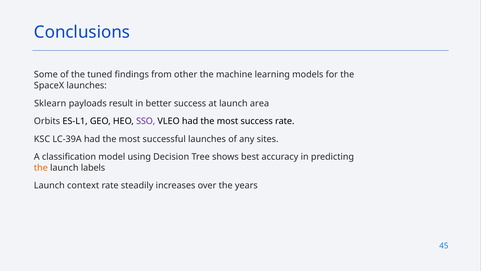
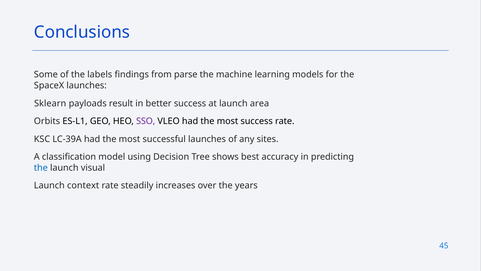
tuned: tuned -> labels
other: other -> parse
the at (41, 168) colour: orange -> blue
labels: labels -> visual
